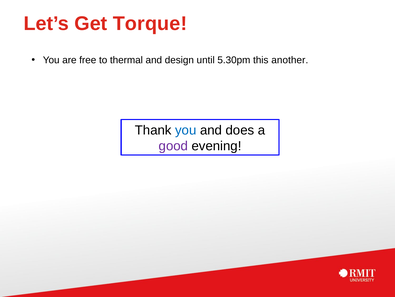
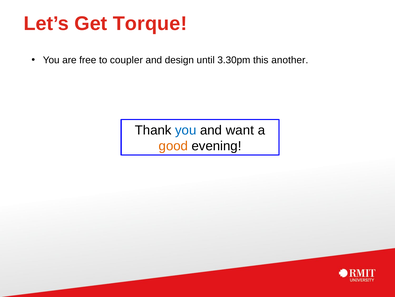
thermal: thermal -> coupler
5.30pm: 5.30pm -> 3.30pm
does: does -> want
good colour: purple -> orange
